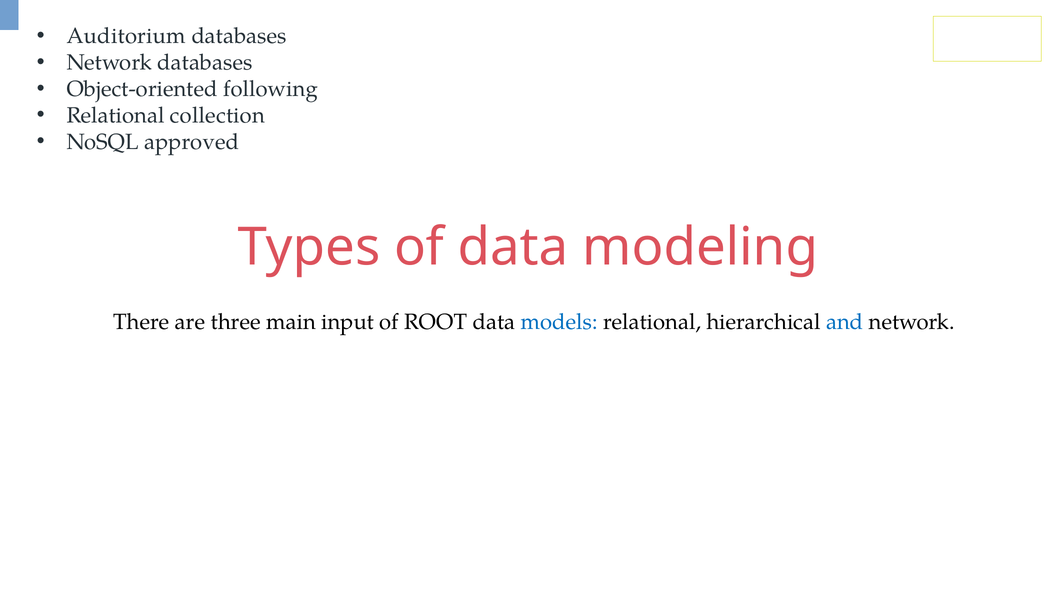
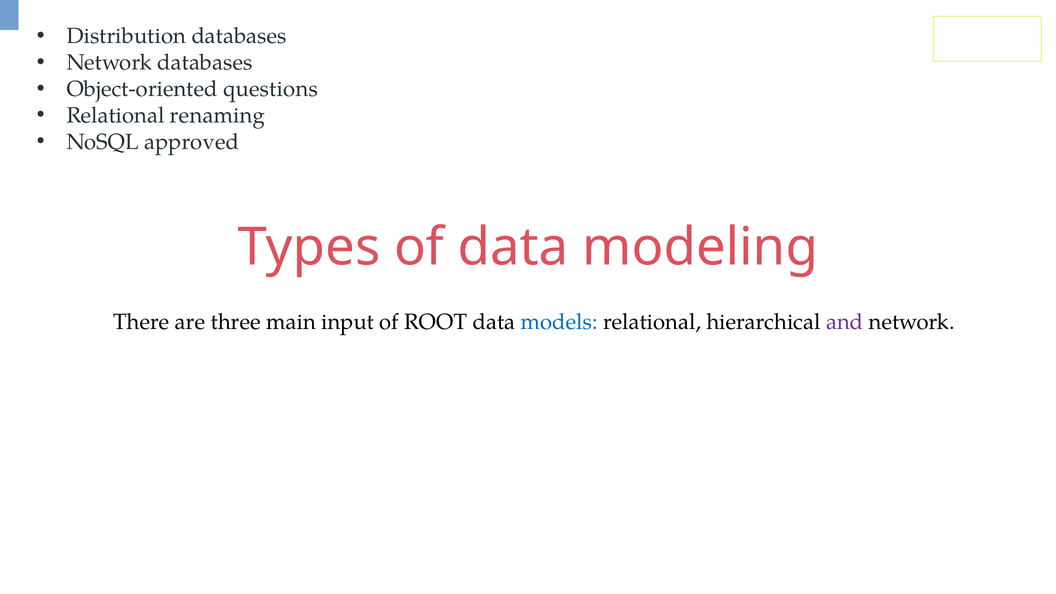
Auditorium: Auditorium -> Distribution
following: following -> questions
collection: collection -> renaming
and colour: blue -> purple
